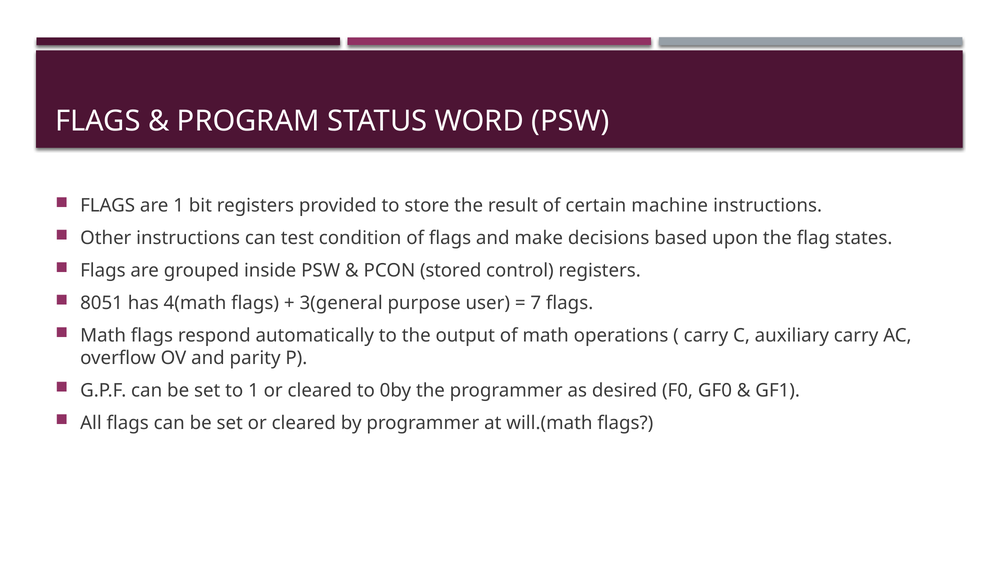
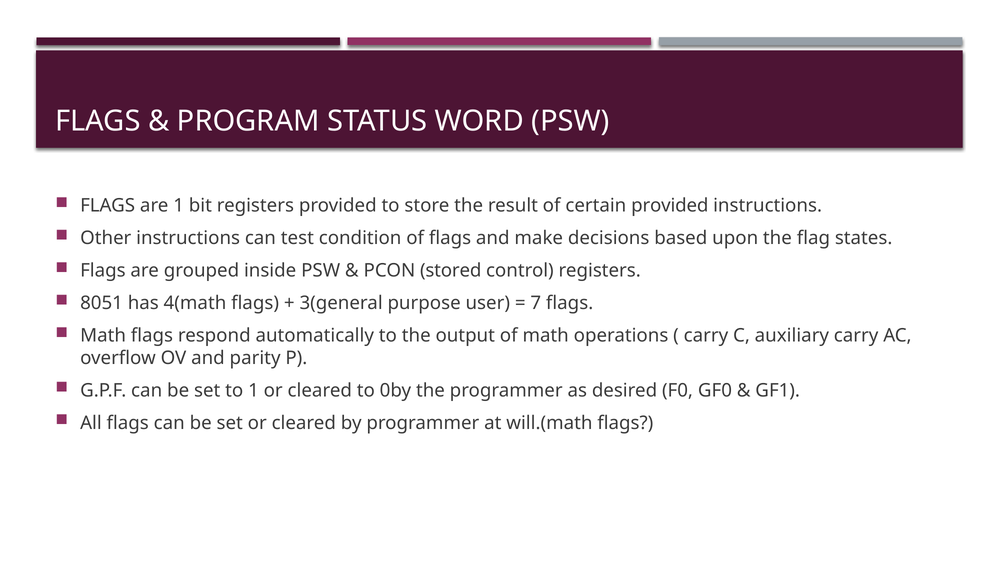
certain machine: machine -> provided
